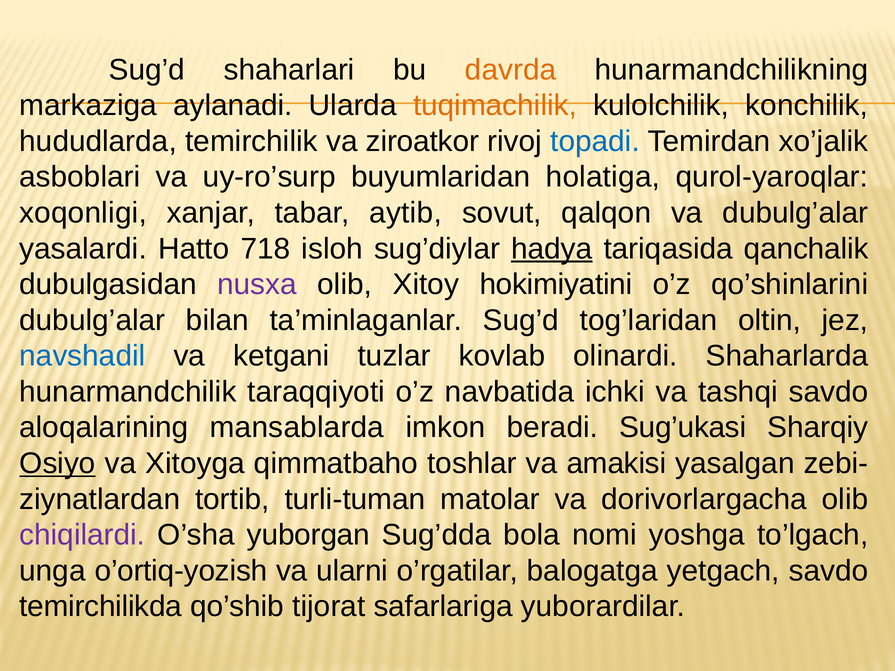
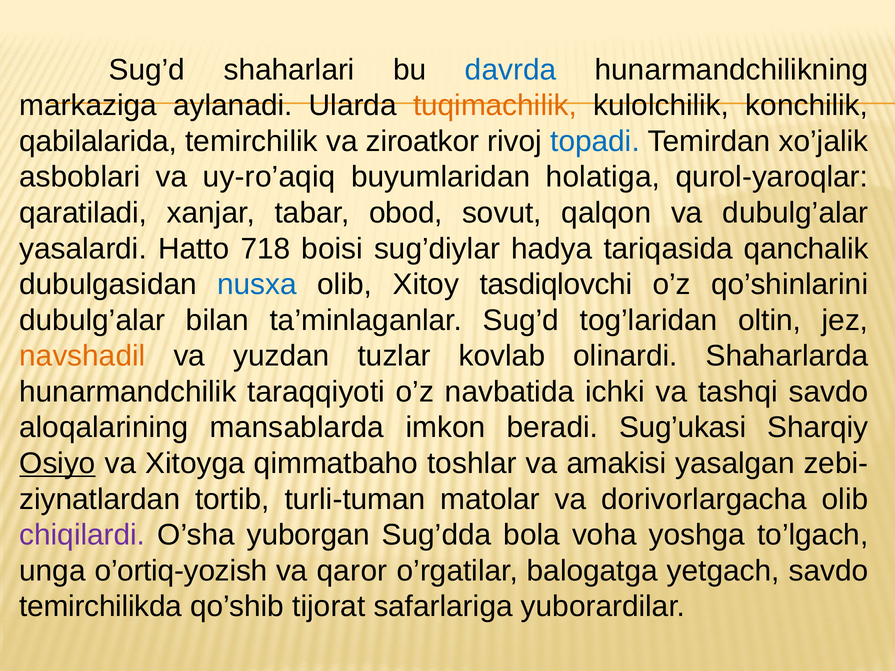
davrda colour: orange -> blue
hududlarda: hududlarda -> qabilalarida
uy-ro’surp: uy-ro’surp -> uy-ro’aqiq
xoqonligi: xoqonligi -> qaratiladi
aytib: aytib -> obod
isloh: isloh -> boisi
hadya underline: present -> none
nusxa colour: purple -> blue
hokimiyatini: hokimiyatini -> tasdiqlovchi
navshadil colour: blue -> orange
ketgani: ketgani -> yuzdan
nomi: nomi -> voha
ularni: ularni -> qaror
